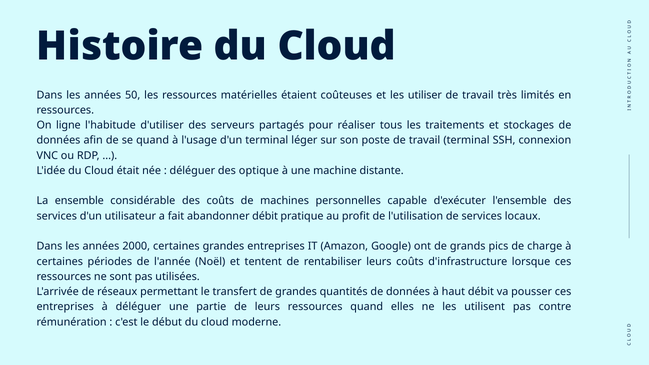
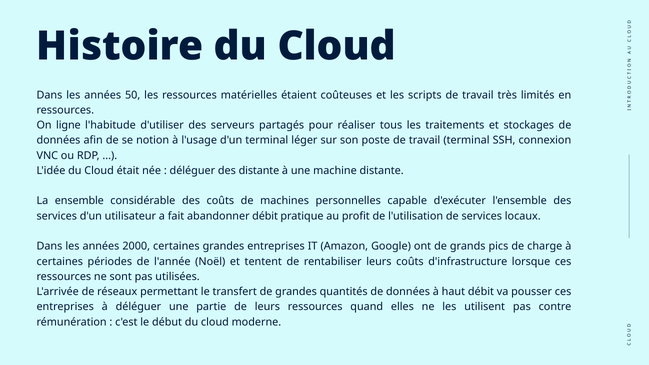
utiliser: utiliser -> scripts
se quand: quand -> notion
des optique: optique -> distante
